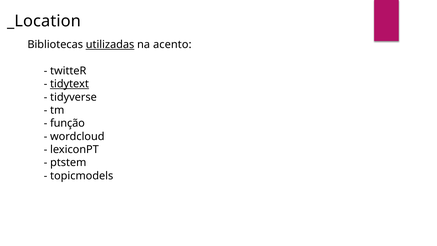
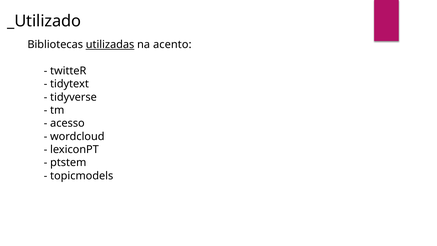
_Location: _Location -> _Utilizado
tidytext underline: present -> none
função: função -> acesso
